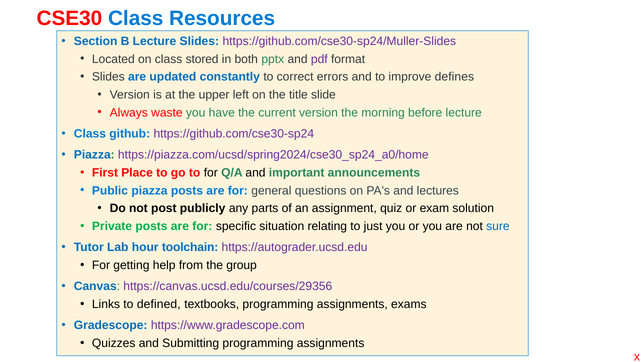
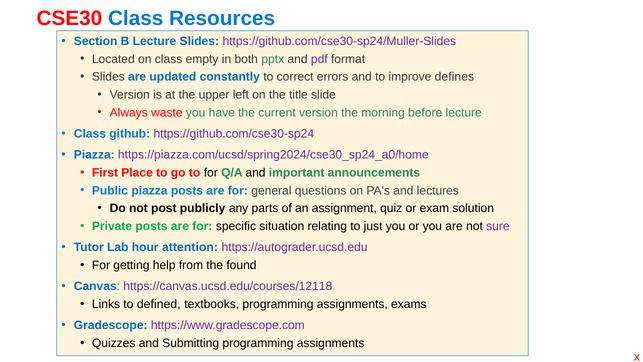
stored: stored -> empty
sure colour: blue -> purple
toolchain: toolchain -> attention
group: group -> found
https://canvas.ucsd.edu/courses/29356: https://canvas.ucsd.edu/courses/29356 -> https://canvas.ucsd.edu/courses/12118
